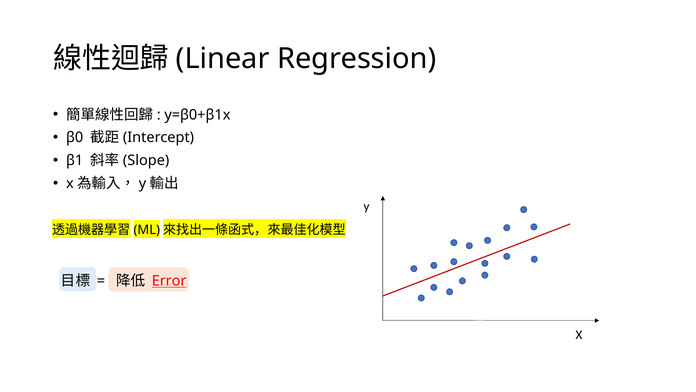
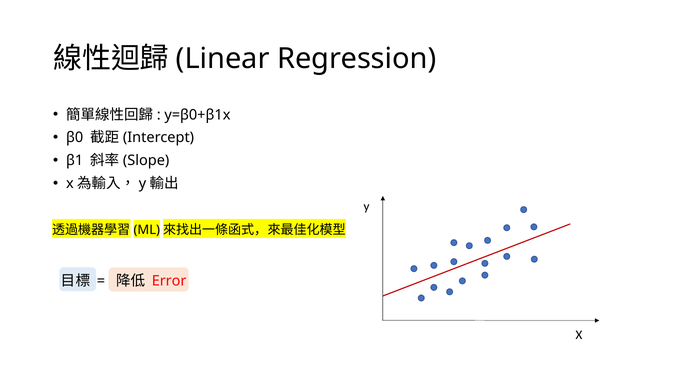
Error underline: present -> none
